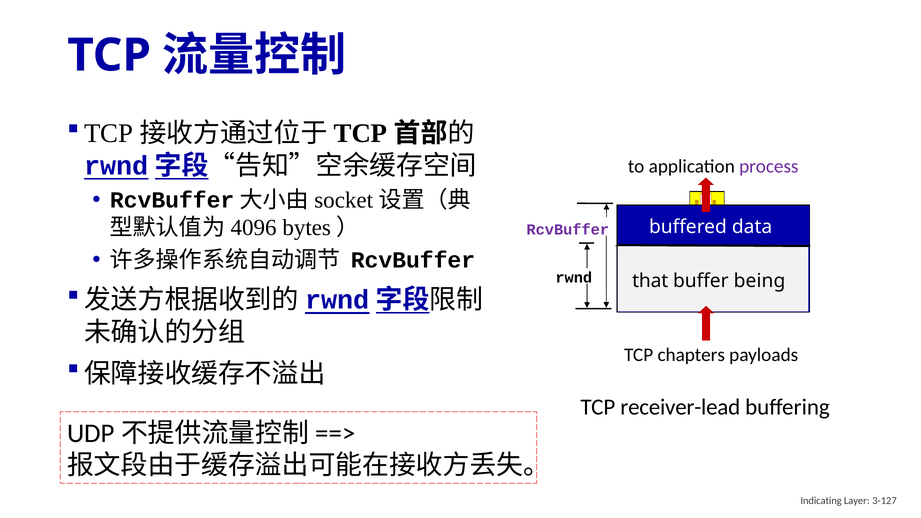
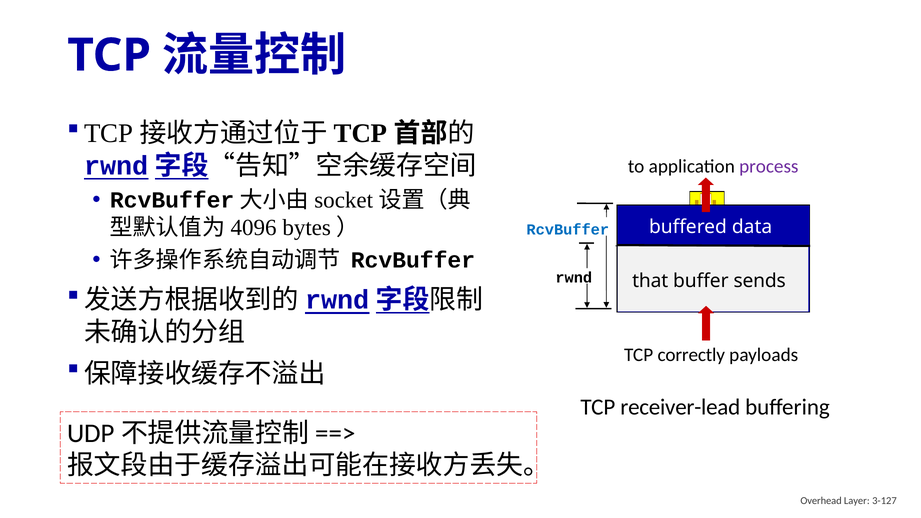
RcvBuffer at (568, 230) colour: purple -> blue
being: being -> sends
chapters: chapters -> correctly
Indicating: Indicating -> Overhead
